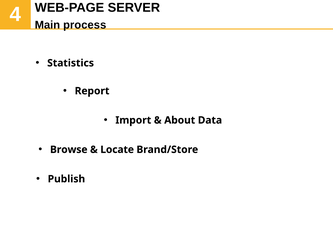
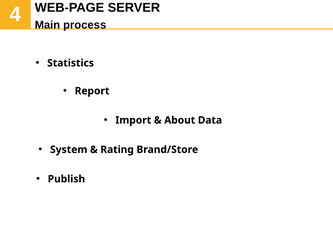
Browse: Browse -> System
Locate: Locate -> Rating
